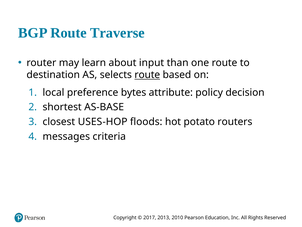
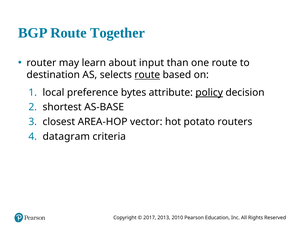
Traverse: Traverse -> Together
policy underline: none -> present
USES: USES -> AREA
floods: floods -> vector
messages: messages -> datagram
